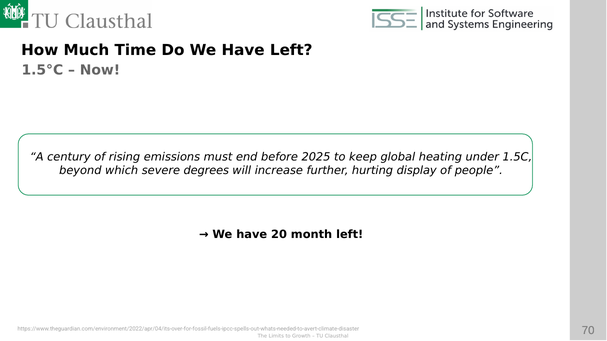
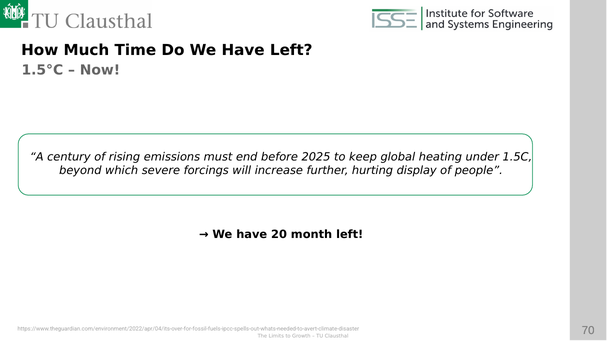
degrees: degrees -> forcings
